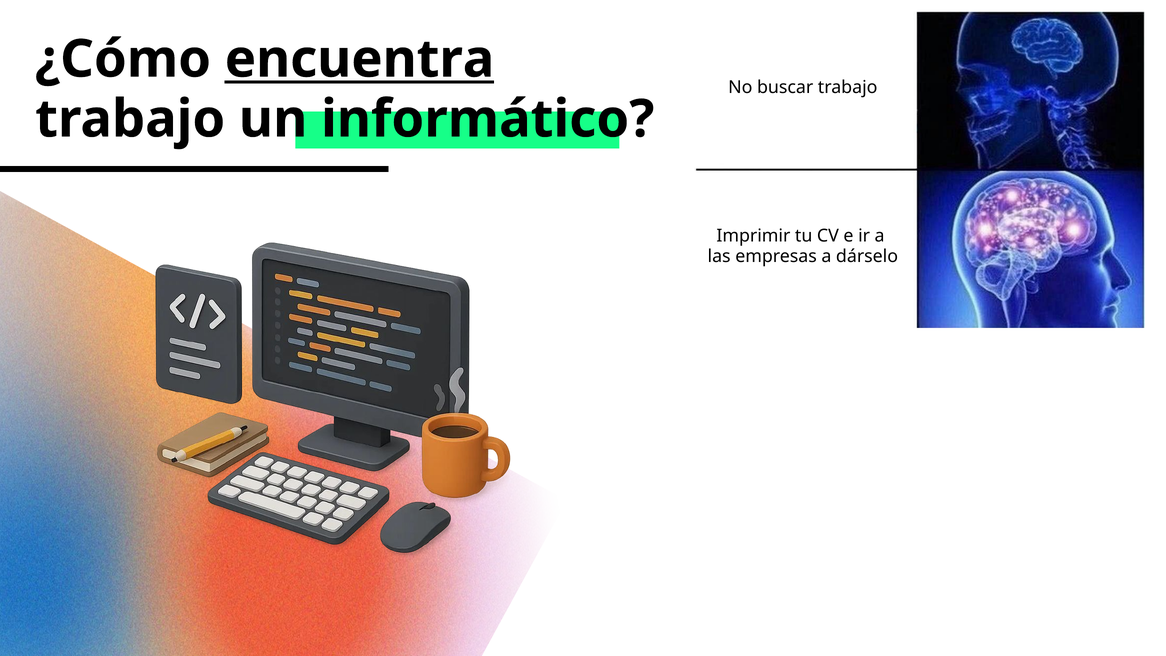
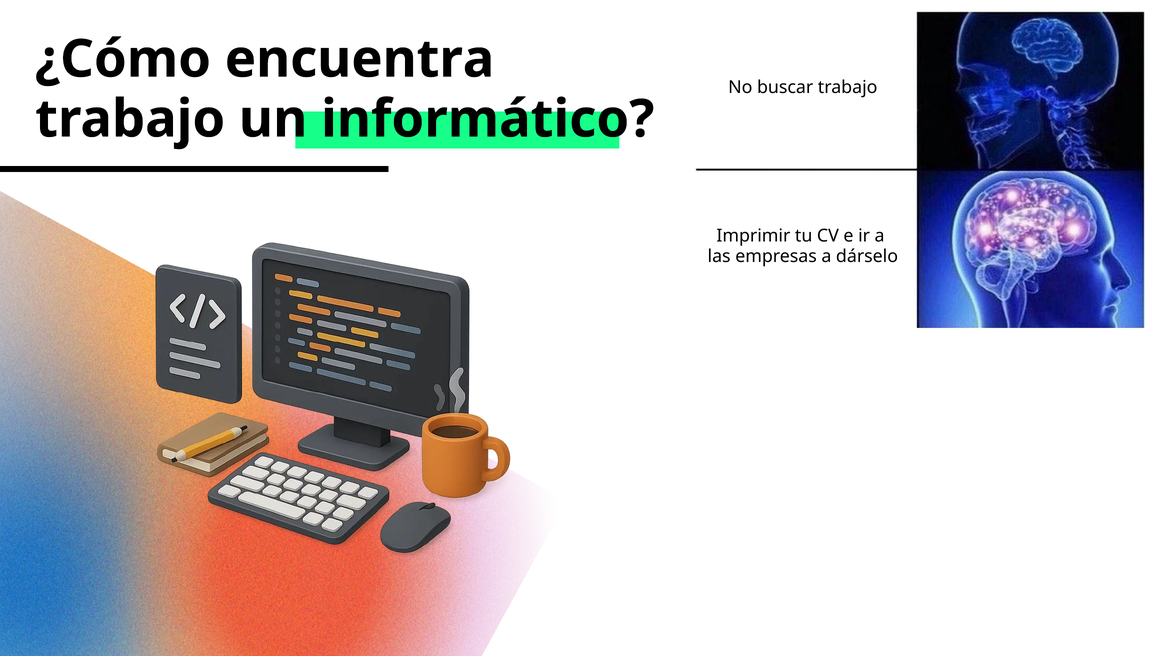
encuentra underline: present -> none
